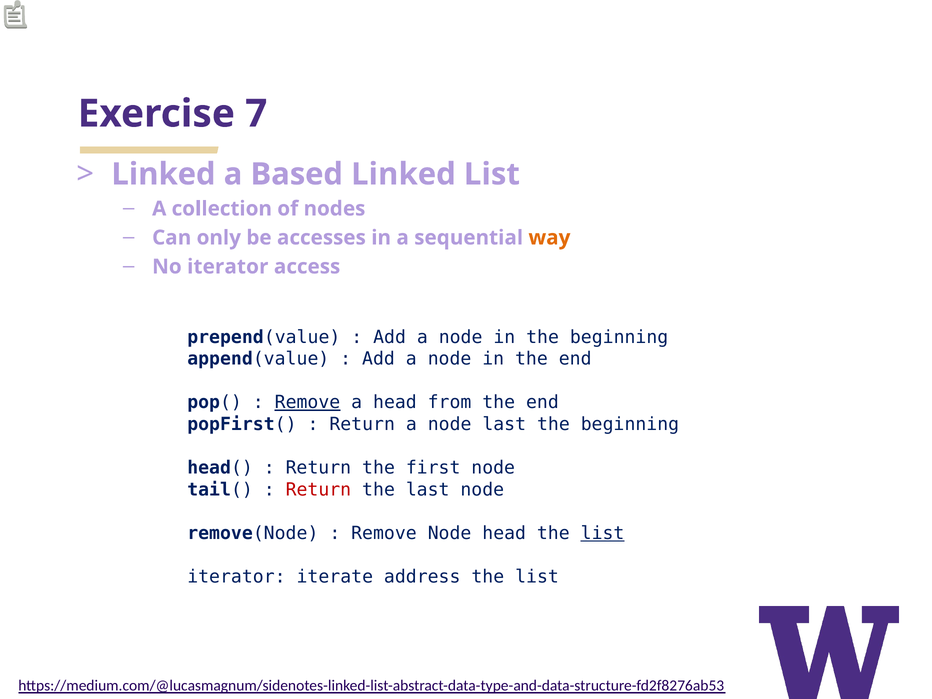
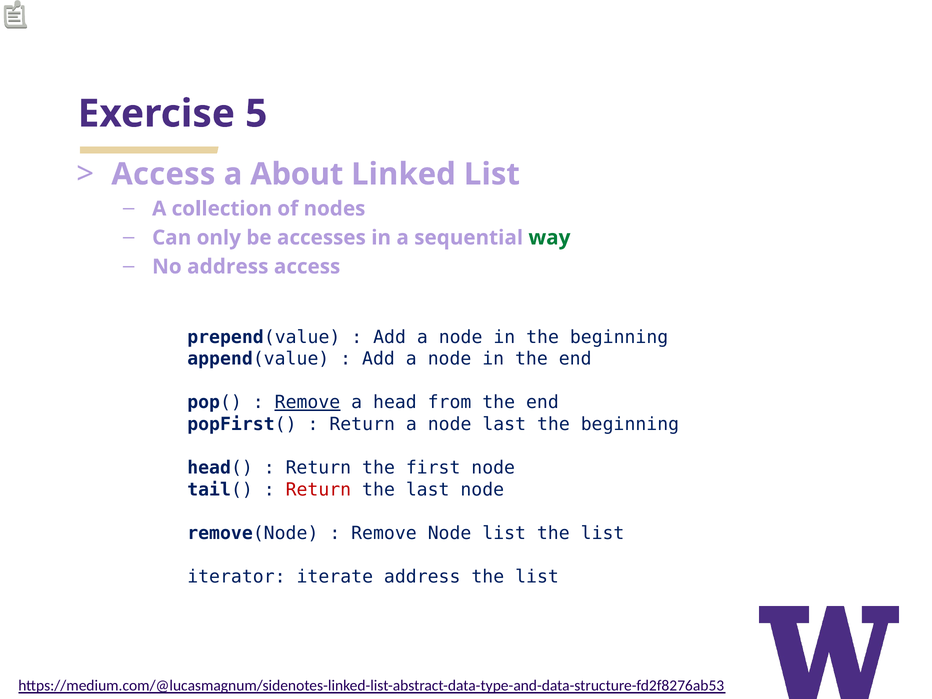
7: 7 -> 5
Linked at (163, 174): Linked -> Access
Based: Based -> About
way colour: orange -> green
No iterator: iterator -> address
Node head: head -> list
list at (603, 533) underline: present -> none
